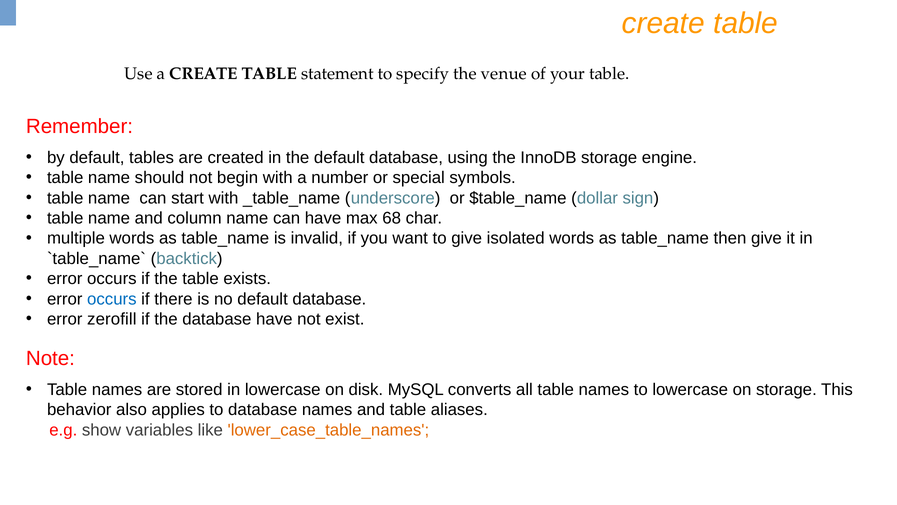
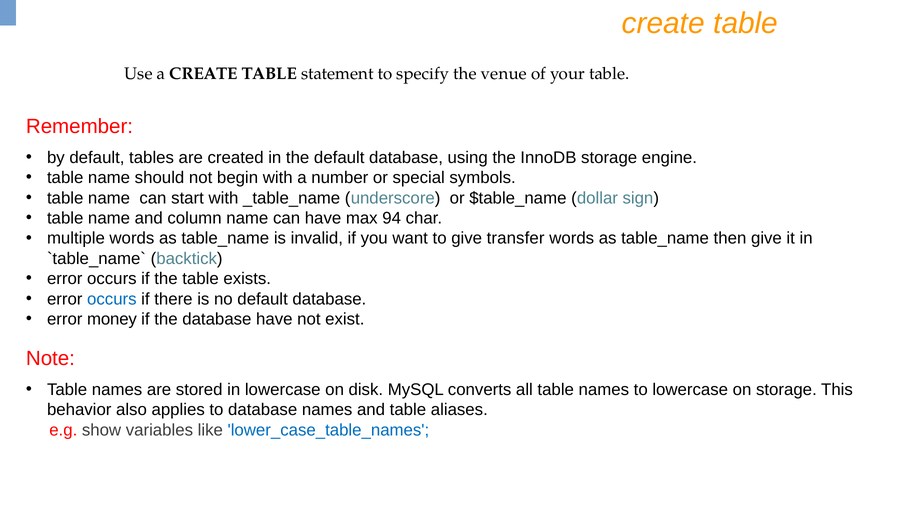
68: 68 -> 94
isolated: isolated -> transfer
zerofill: zerofill -> money
lower_case_table_names colour: orange -> blue
